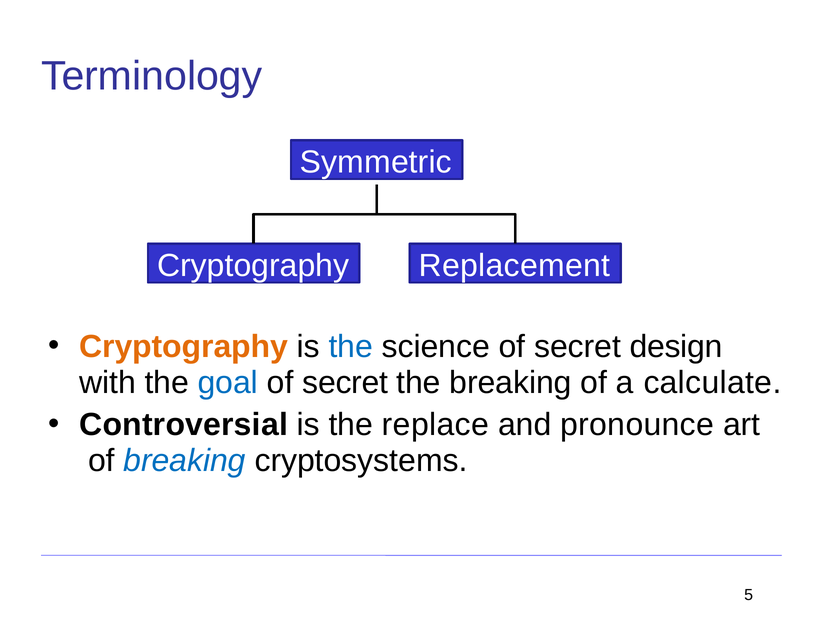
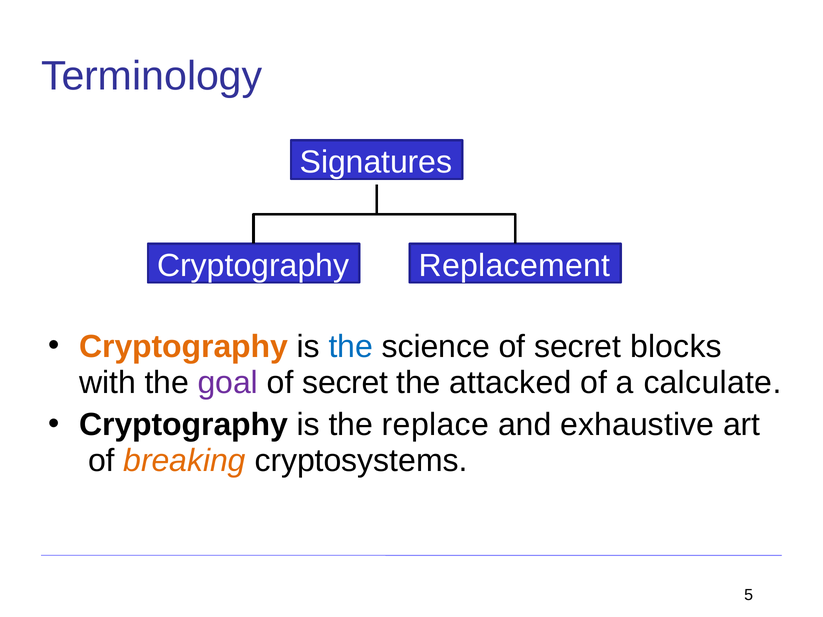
Symmetric: Symmetric -> Signatures
design: design -> blocks
goal colour: blue -> purple
the breaking: breaking -> attacked
Controversial at (184, 425): Controversial -> Cryptography
pronounce: pronounce -> exhaustive
breaking at (185, 461) colour: blue -> orange
